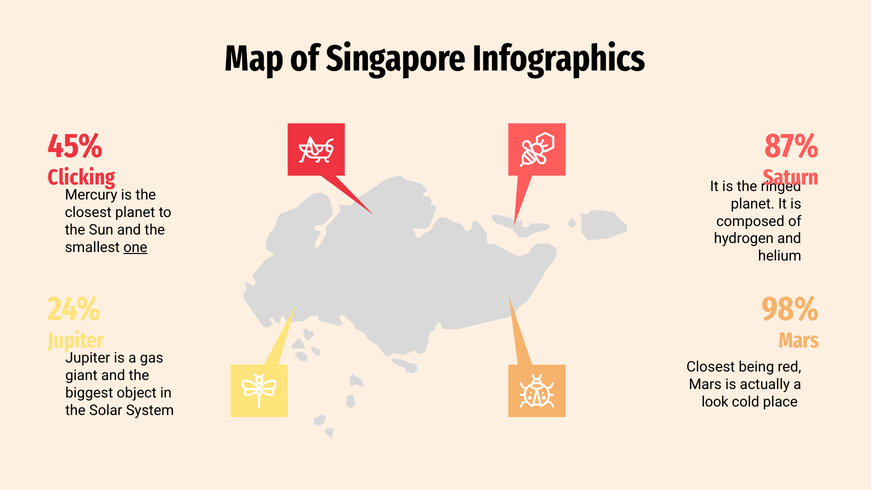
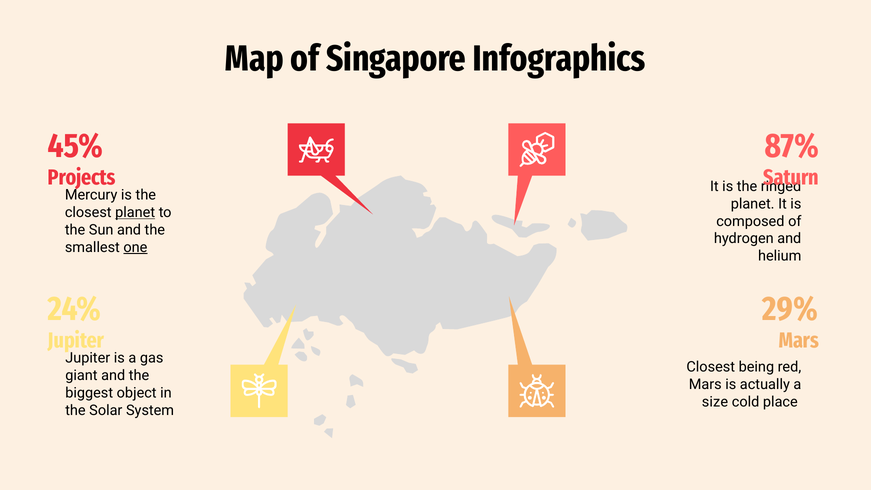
Clicking: Clicking -> Projects
planet at (135, 213) underline: none -> present
98%: 98% -> 29%
look: look -> size
